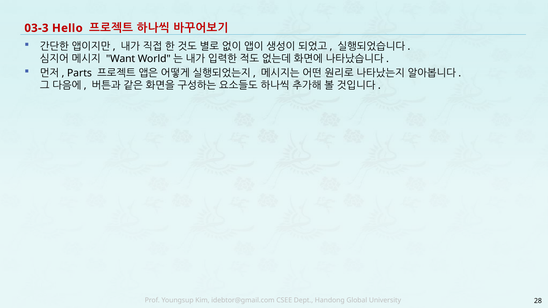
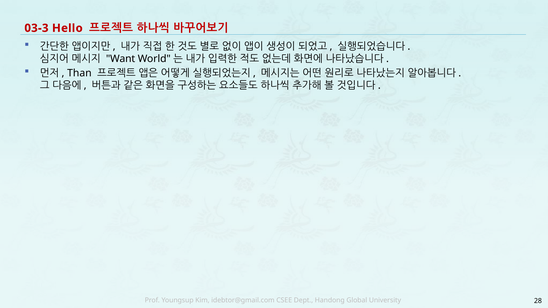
Parts: Parts -> Than
